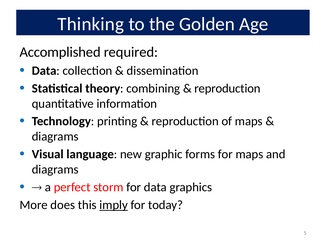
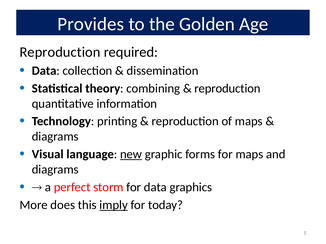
Thinking: Thinking -> Provides
Accomplished at (60, 52): Accomplished -> Reproduction
new underline: none -> present
